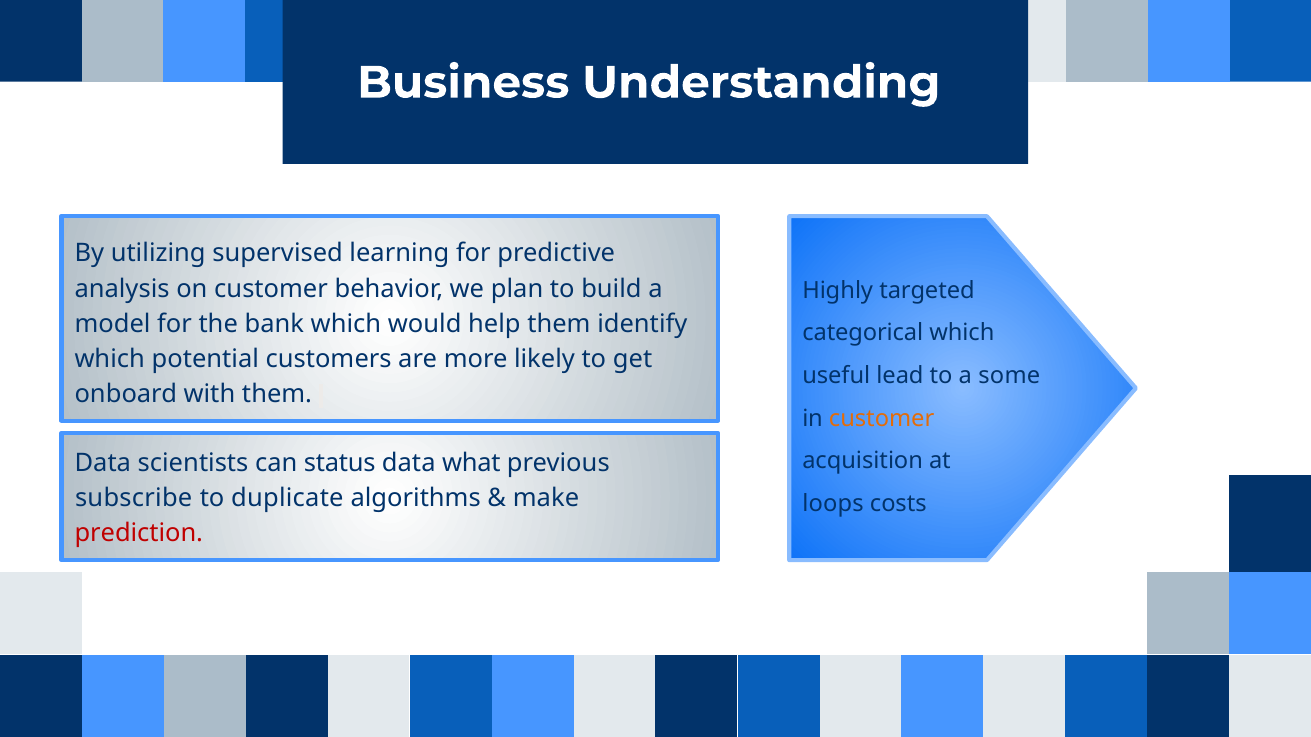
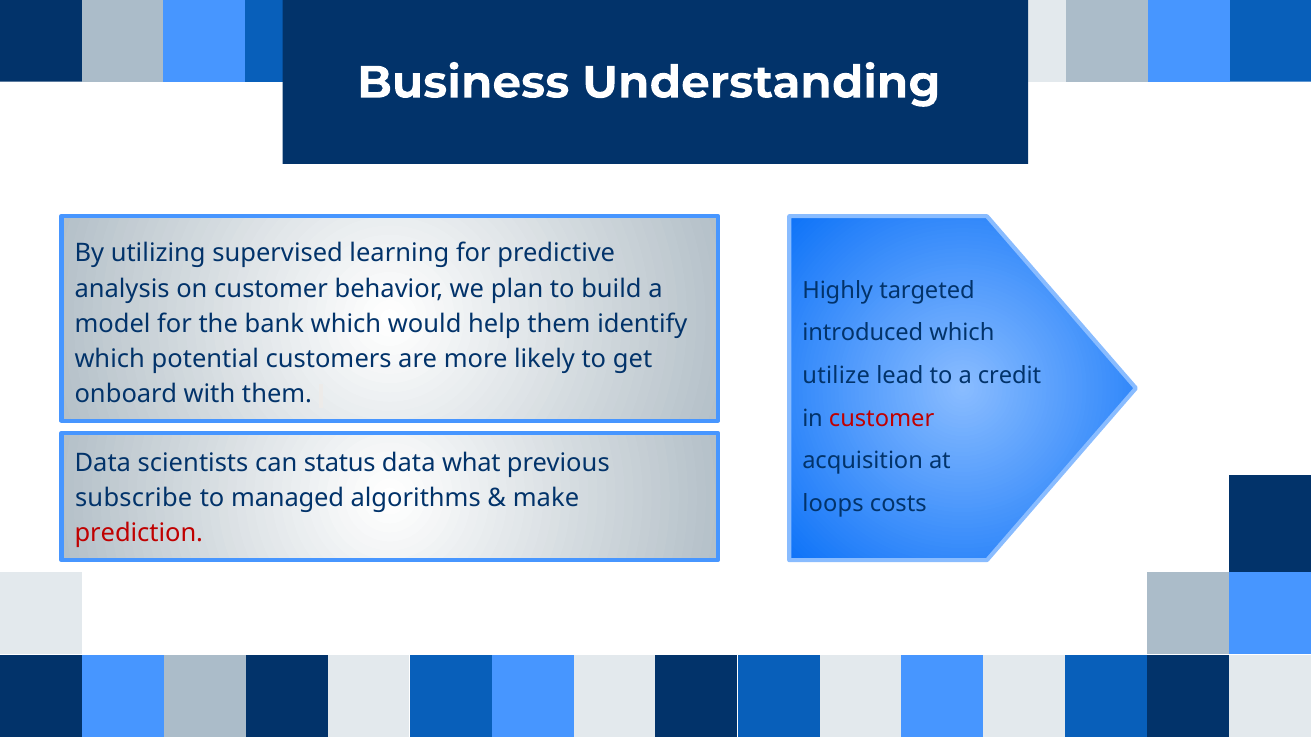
categorical: categorical -> introduced
useful: useful -> utilize
some: some -> credit
customer at (882, 418) colour: orange -> red
duplicate: duplicate -> managed
